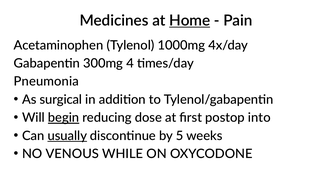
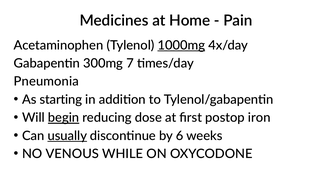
Home underline: present -> none
1000mg underline: none -> present
4: 4 -> 7
surgical: surgical -> starting
into: into -> iron
5: 5 -> 6
